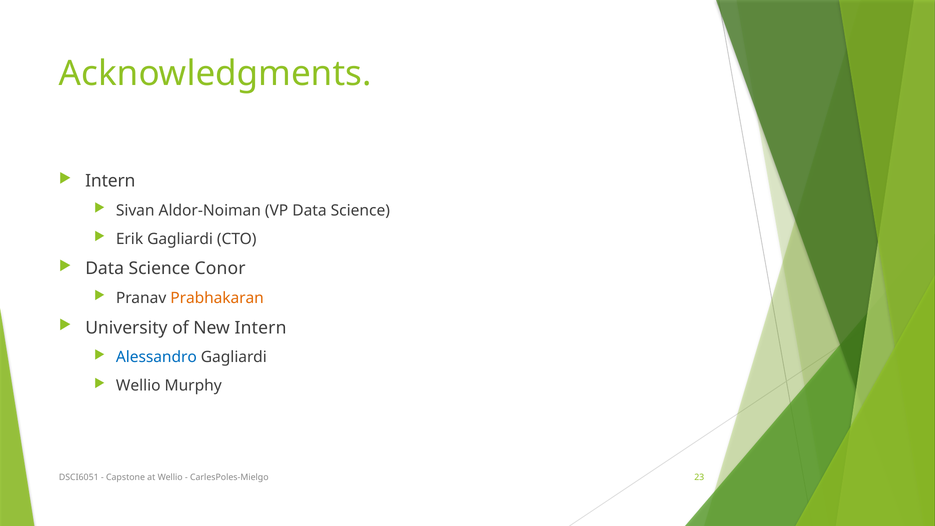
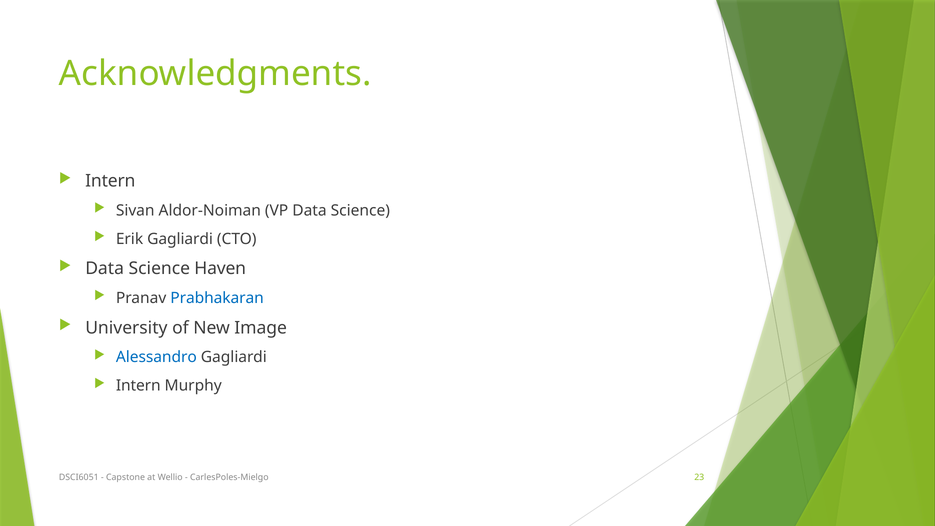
Conor: Conor -> Haven
Prabhakaran colour: orange -> blue
New Intern: Intern -> Image
Wellio at (138, 386): Wellio -> Intern
